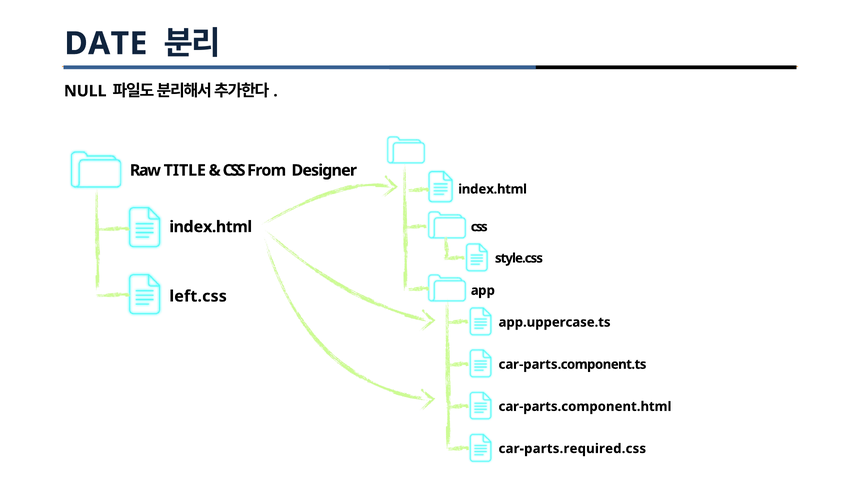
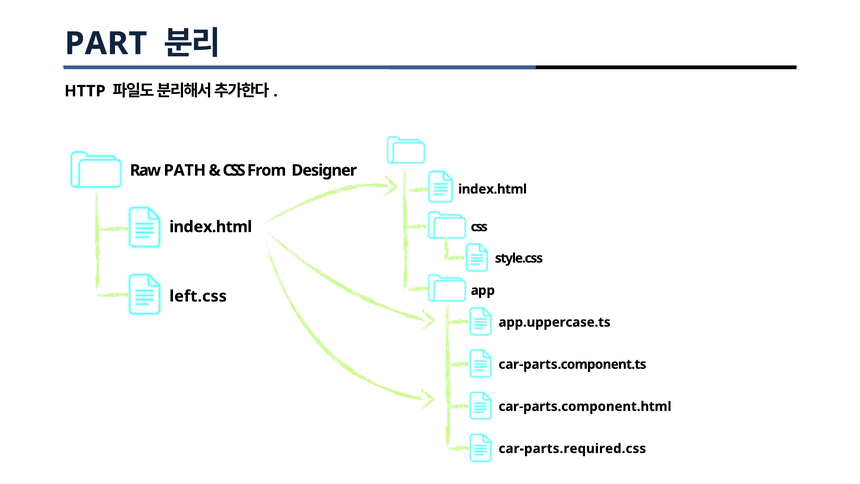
DATE: DATE -> PART
NULL: NULL -> HTTP
TITLE: TITLE -> PATH
